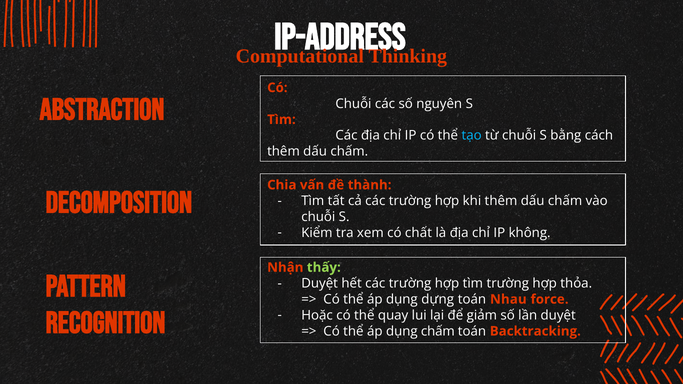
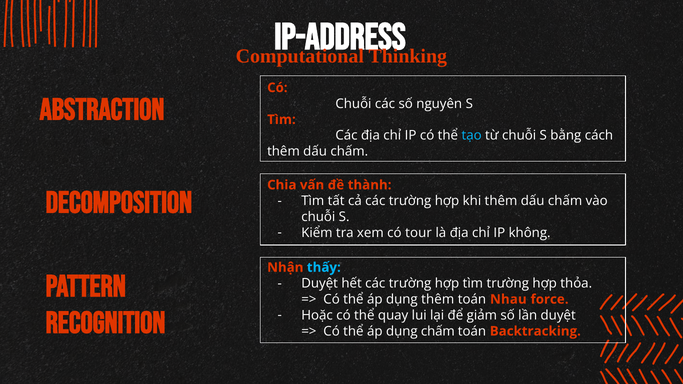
chất: chất -> tour
thấy colour: light green -> light blue
dụng dựng: dựng -> thêm
